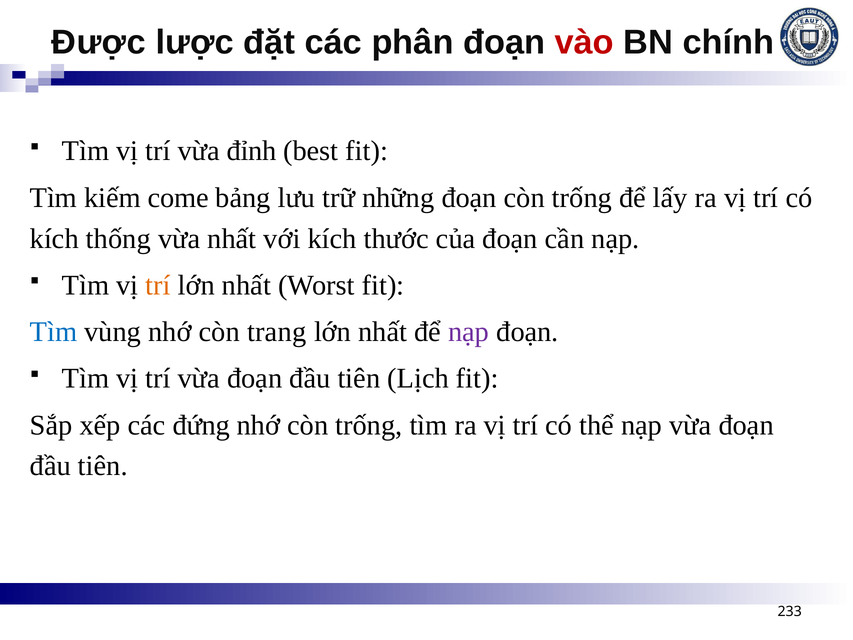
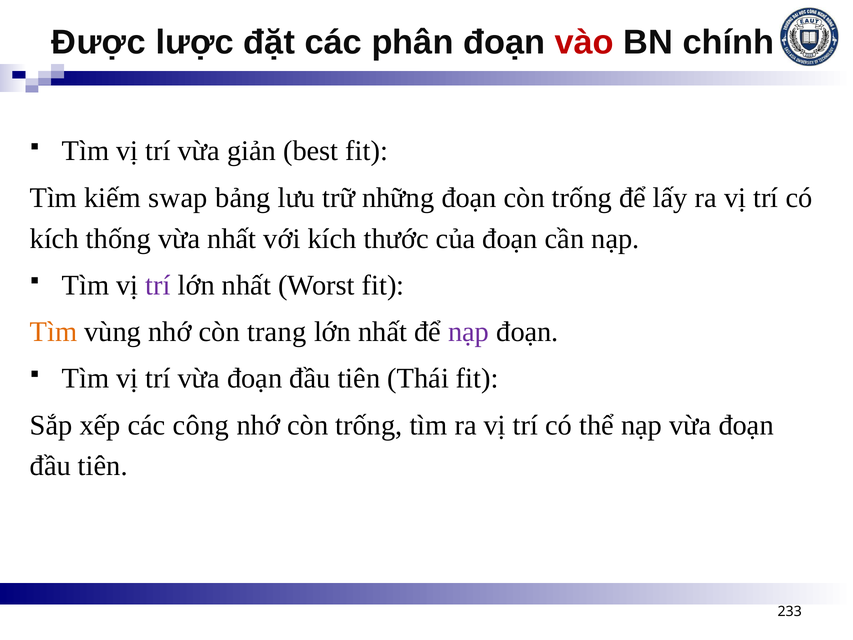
đỉnh: đỉnh -> giản
come: come -> swap
trí at (158, 285) colour: orange -> purple
Tìm at (53, 332) colour: blue -> orange
Lịch: Lịch -> Thái
đứng: đứng -> công
